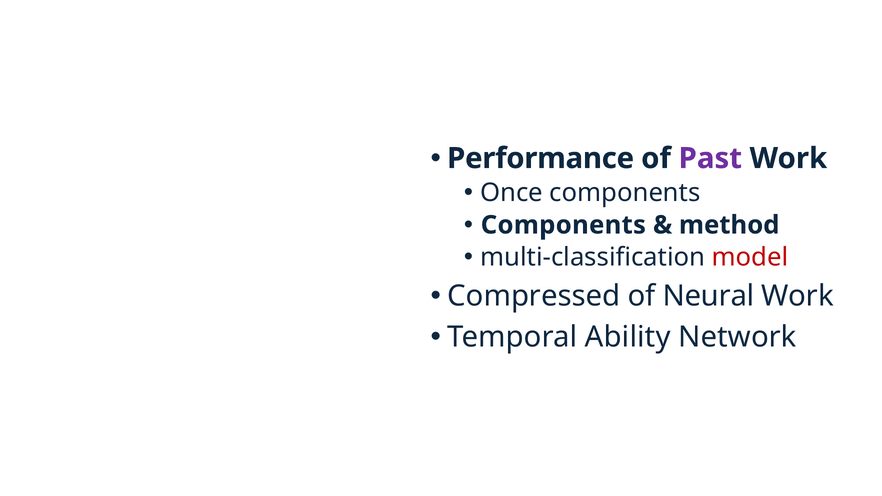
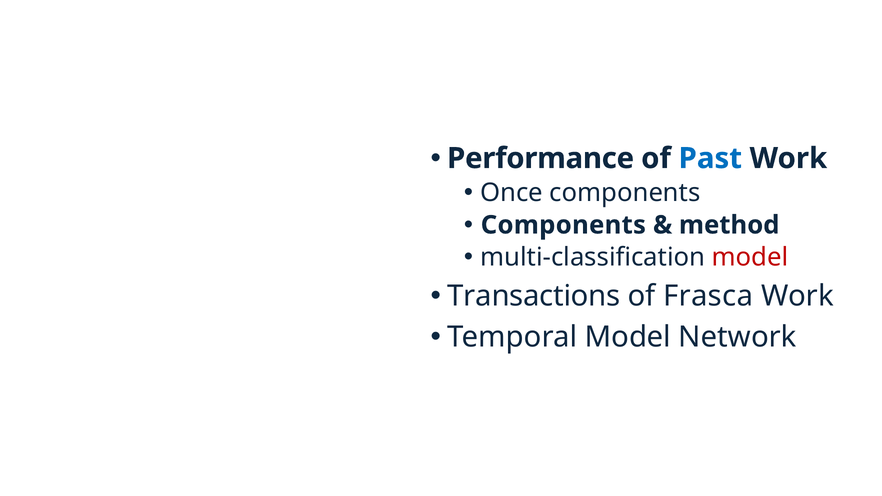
Past colour: purple -> blue
Compressed: Compressed -> Transactions
Neural: Neural -> Frasca
Temporal Ability: Ability -> Model
